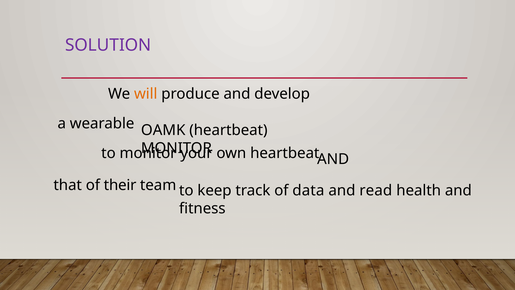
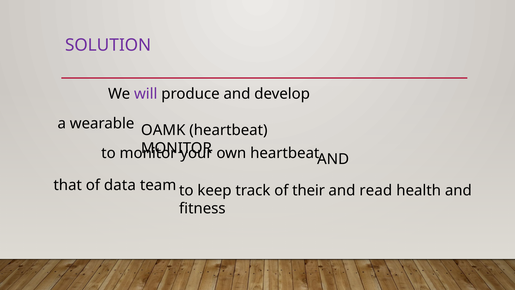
will colour: orange -> purple
their: their -> data
data: data -> their
